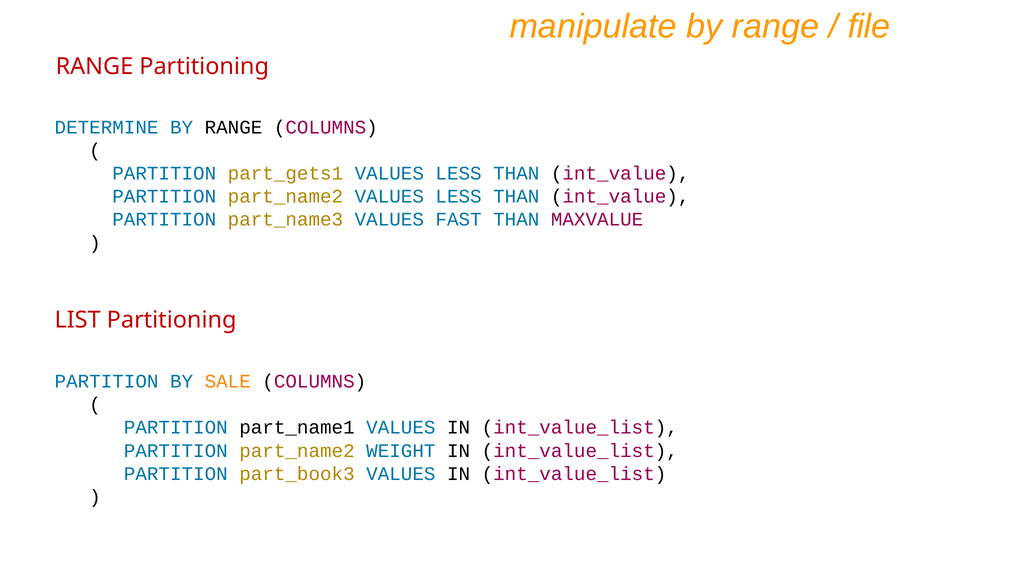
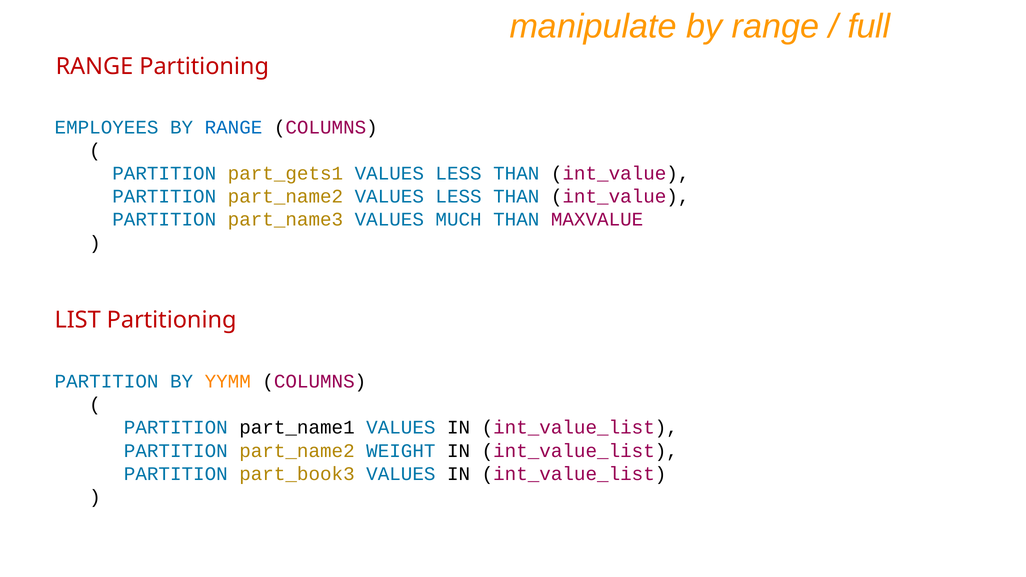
file: file -> full
DETERMINE: DETERMINE -> EMPLOYEES
RANGE at (233, 127) colour: black -> blue
FAST: FAST -> MUCH
SALE: SALE -> YYMM
